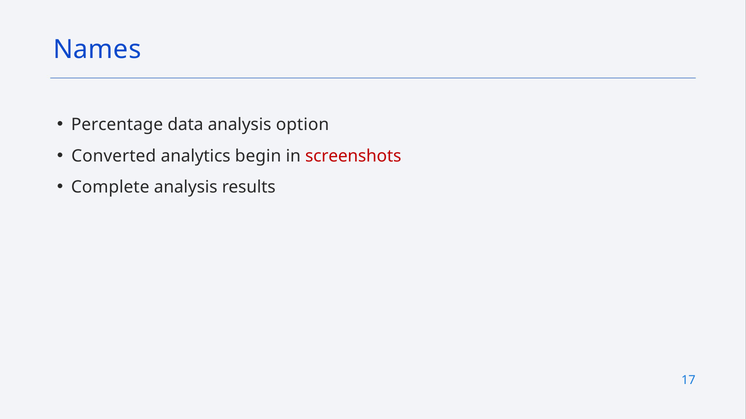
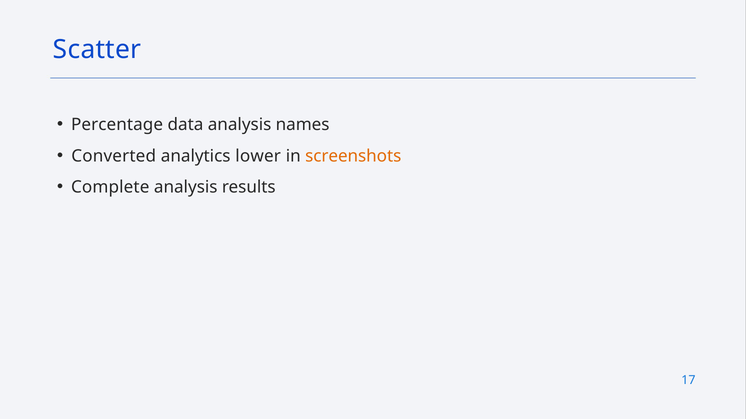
Names: Names -> Scatter
option: option -> names
begin: begin -> lower
screenshots colour: red -> orange
